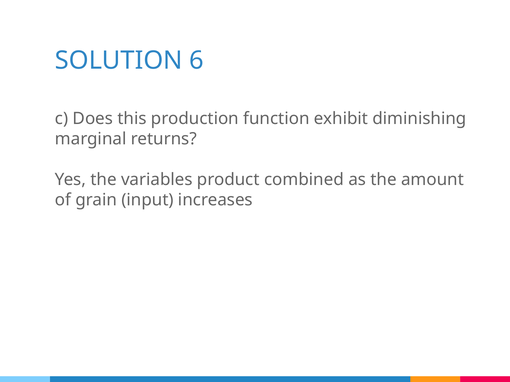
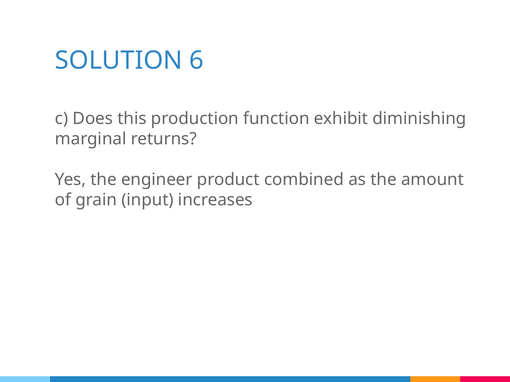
variables: variables -> engineer
